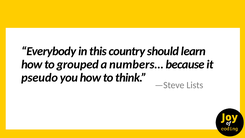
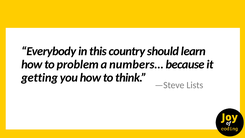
grouped: grouped -> problem
pseudo: pseudo -> getting
